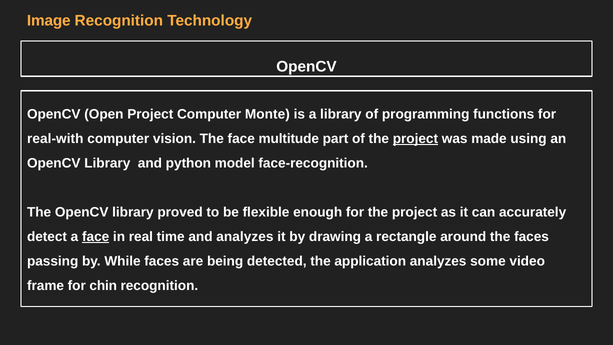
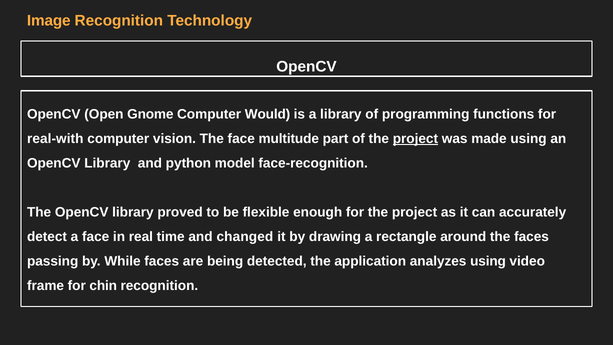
Open Project: Project -> Gnome
Monte: Monte -> Would
face at (96, 237) underline: present -> none
and analyzes: analyzes -> changed
analyzes some: some -> using
